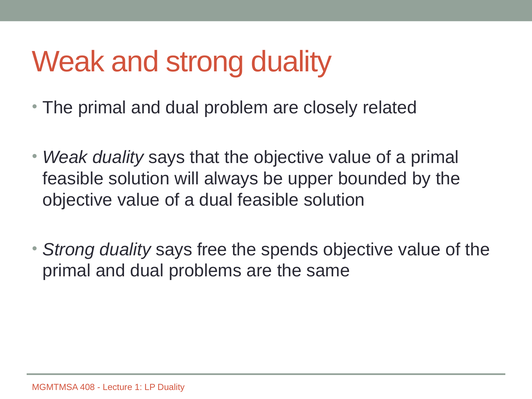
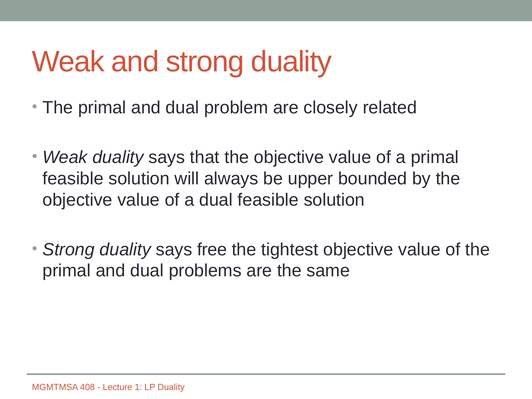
spends: spends -> tightest
